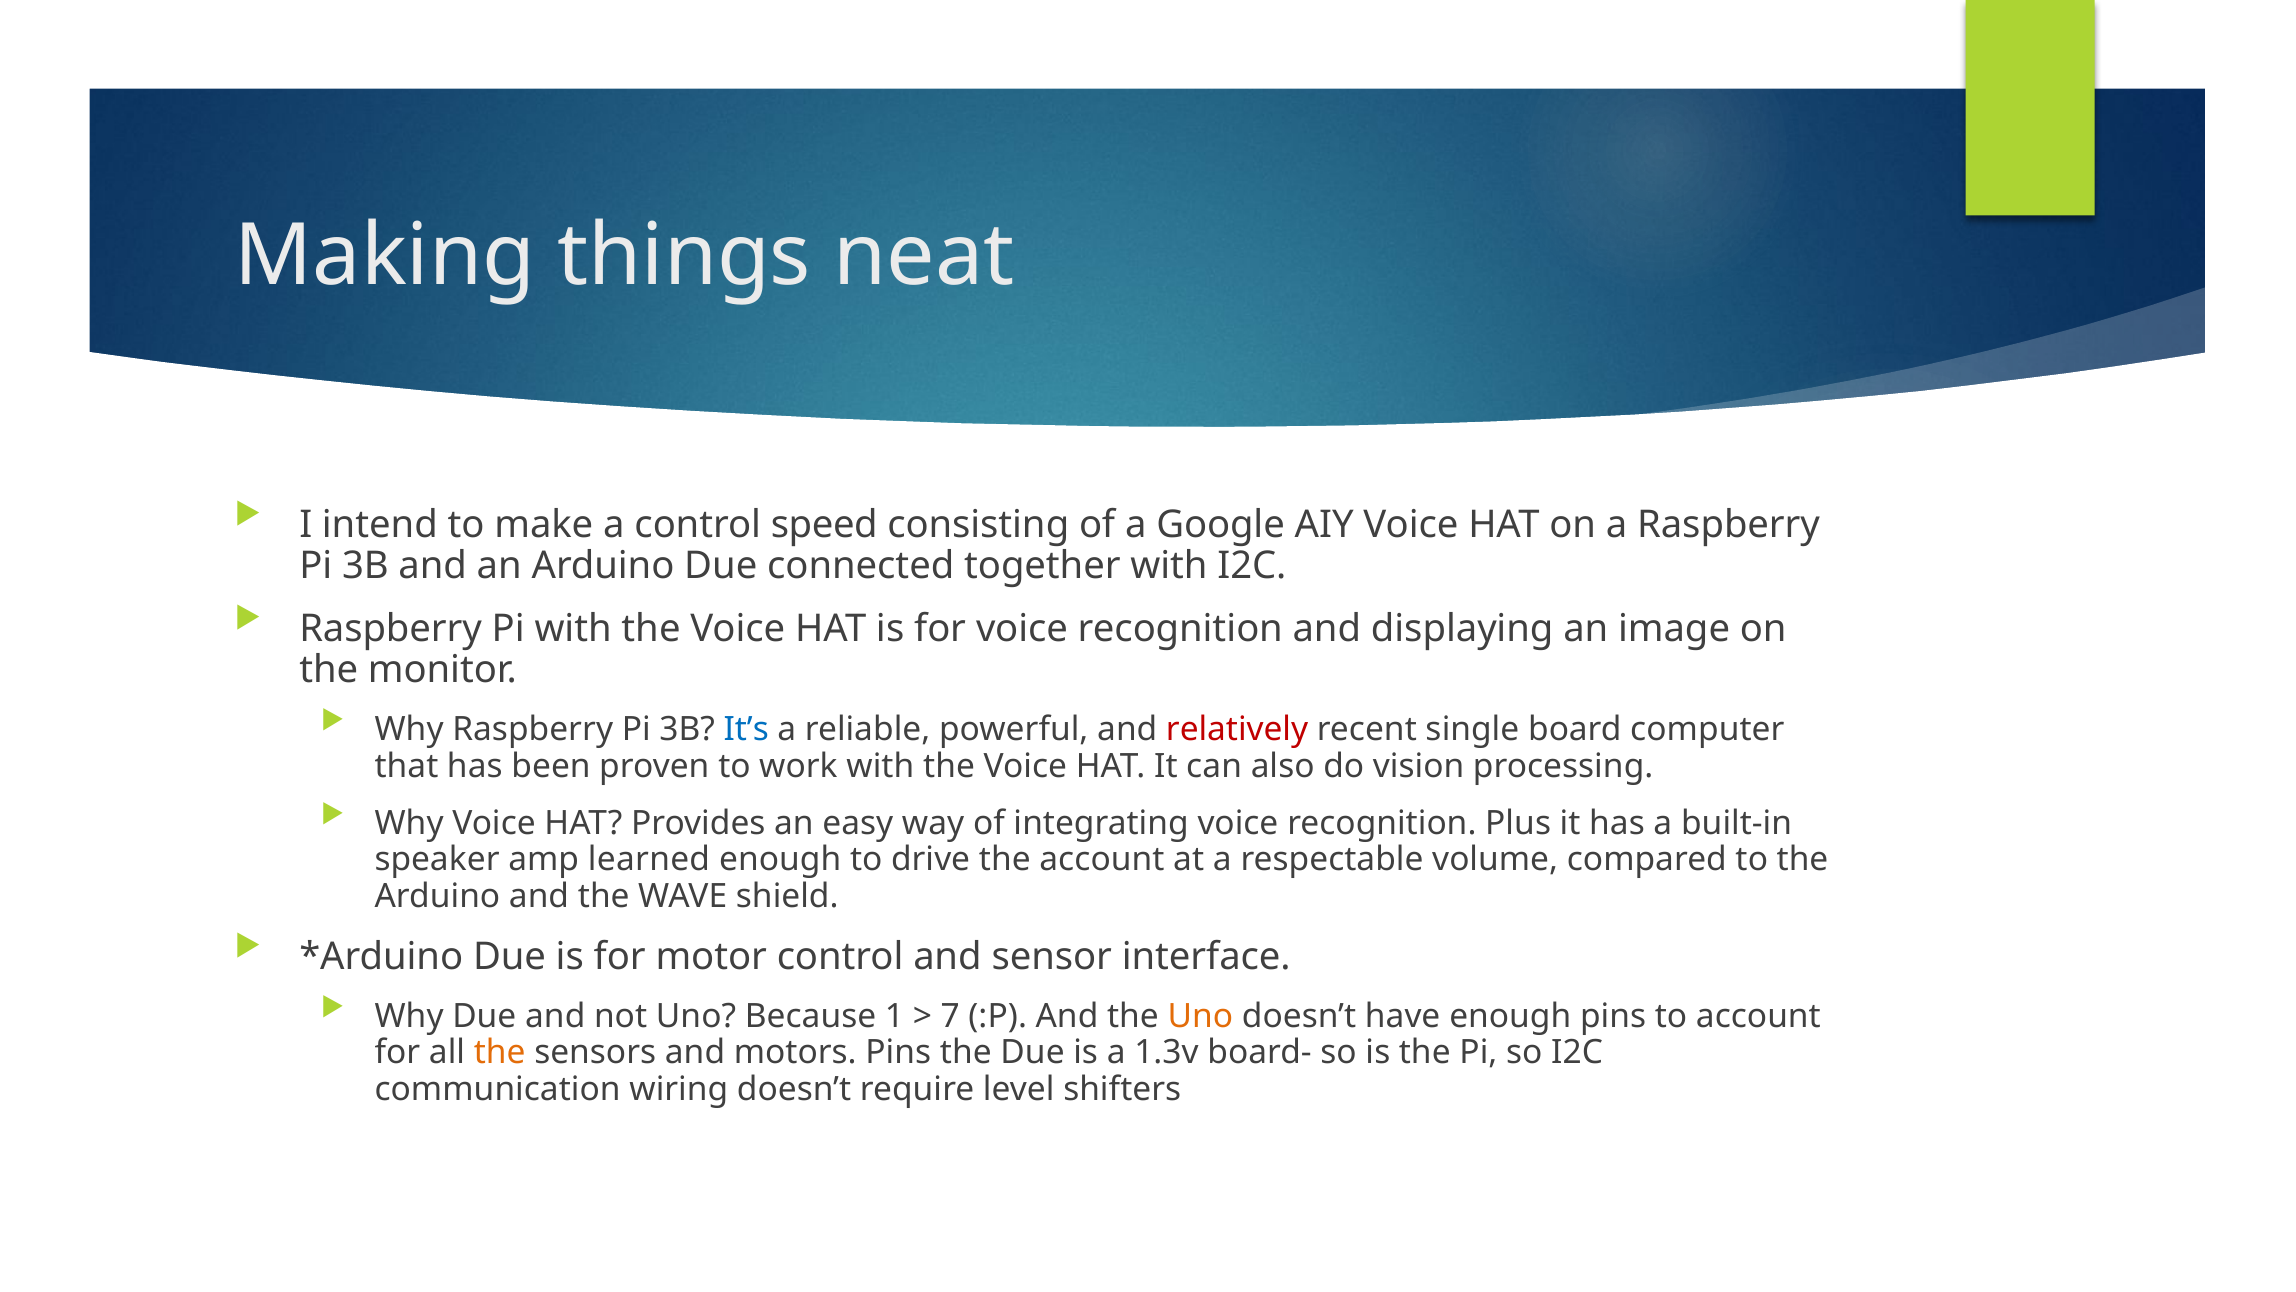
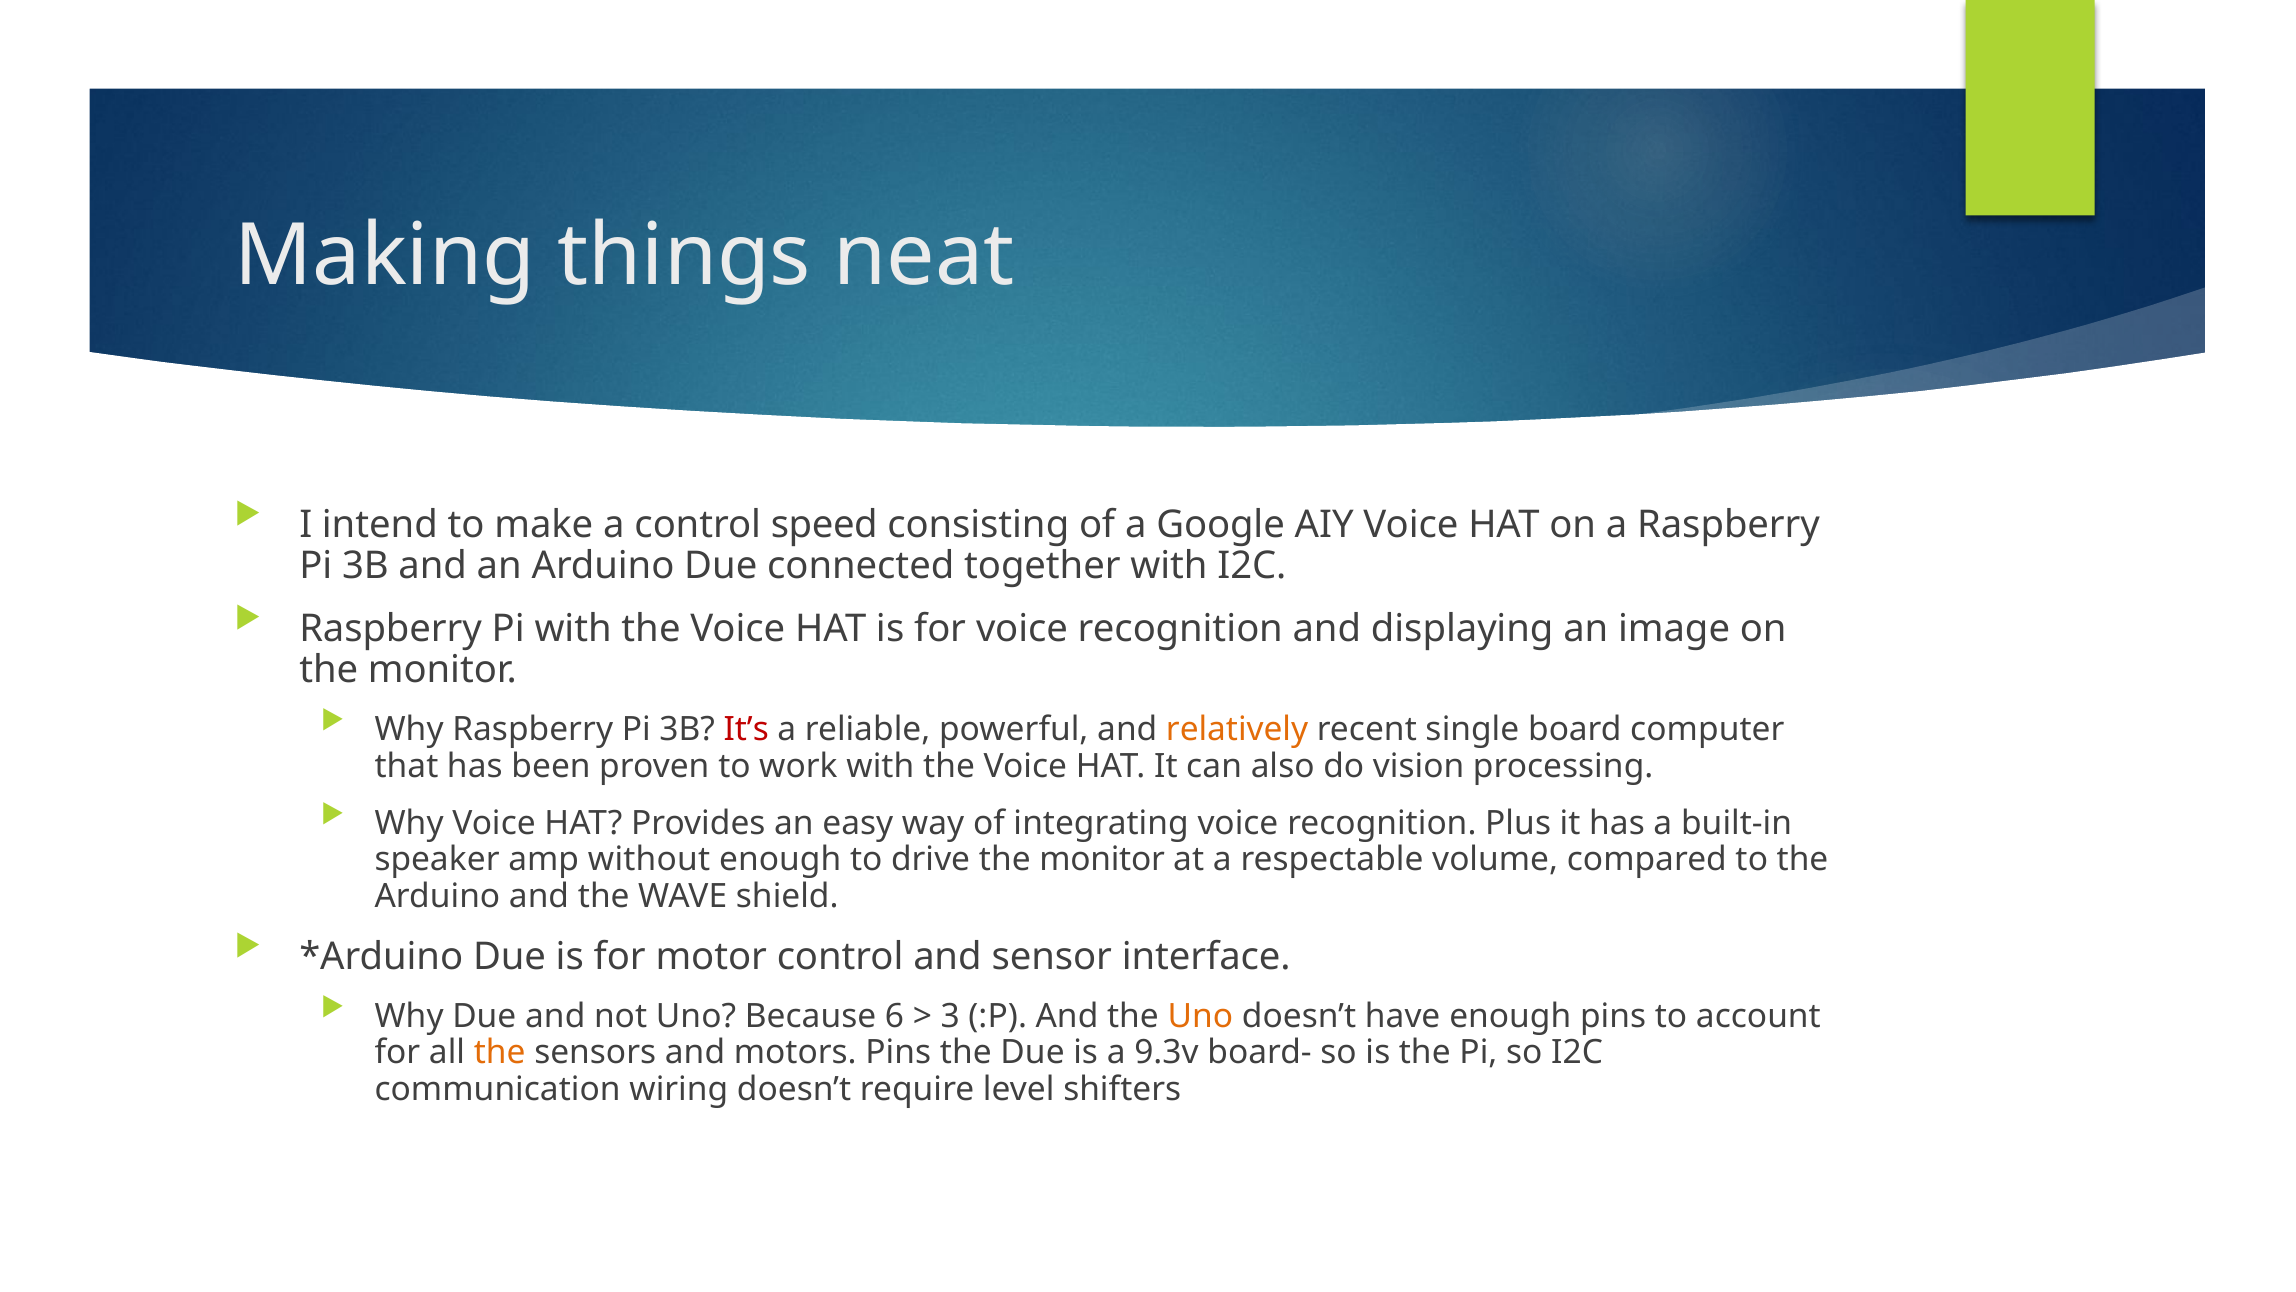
It’s colour: blue -> red
relatively colour: red -> orange
learned: learned -> without
drive the account: account -> monitor
1: 1 -> 6
7: 7 -> 3
1.3v: 1.3v -> 9.3v
